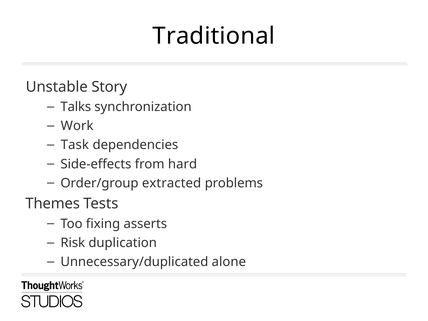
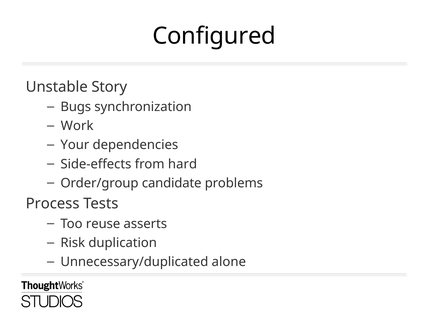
Traditional: Traditional -> Configured
Talks: Talks -> Bugs
Task: Task -> Your
extracted: extracted -> candidate
Themes: Themes -> Process
fixing: fixing -> reuse
